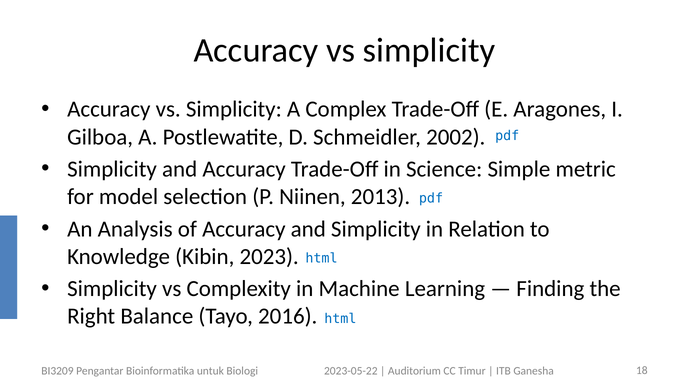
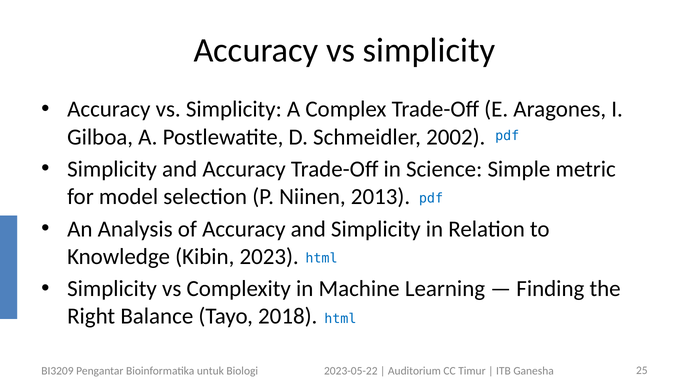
2016: 2016 -> 2018
18: 18 -> 25
